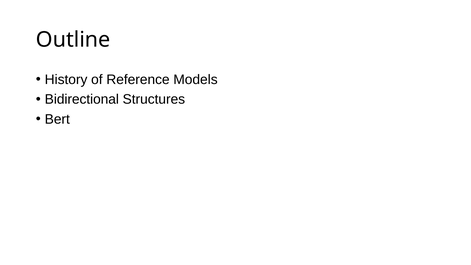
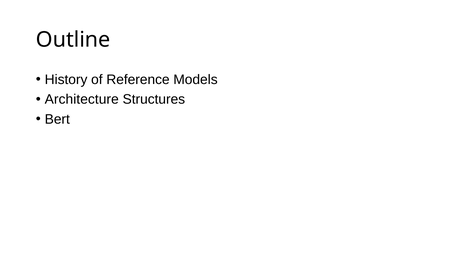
Bidirectional: Bidirectional -> Architecture
